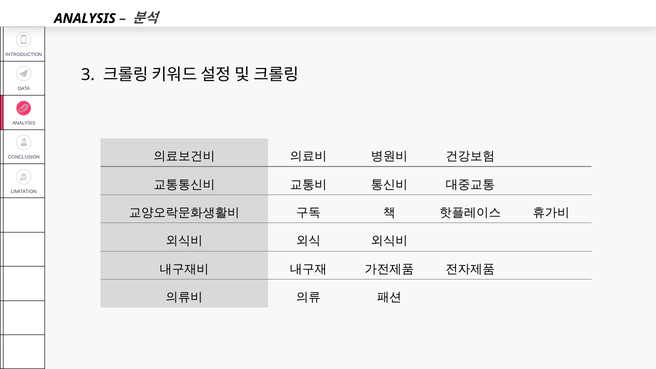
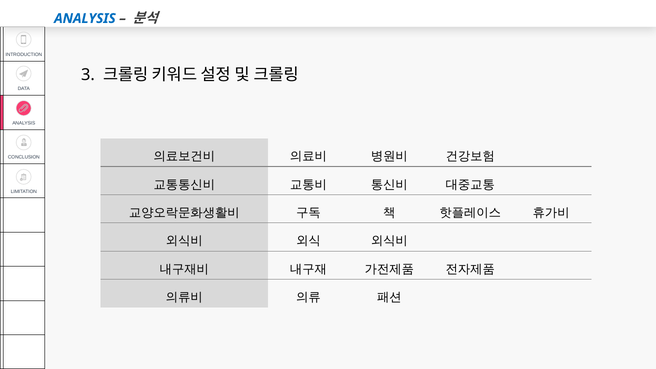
ANALYSIS at (85, 18) colour: black -> blue
